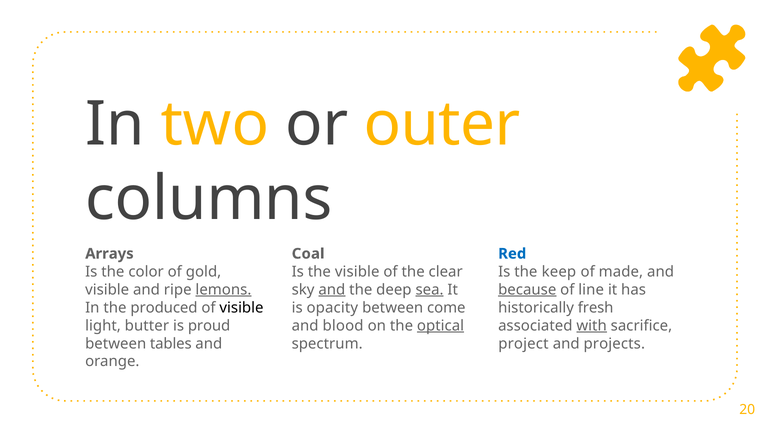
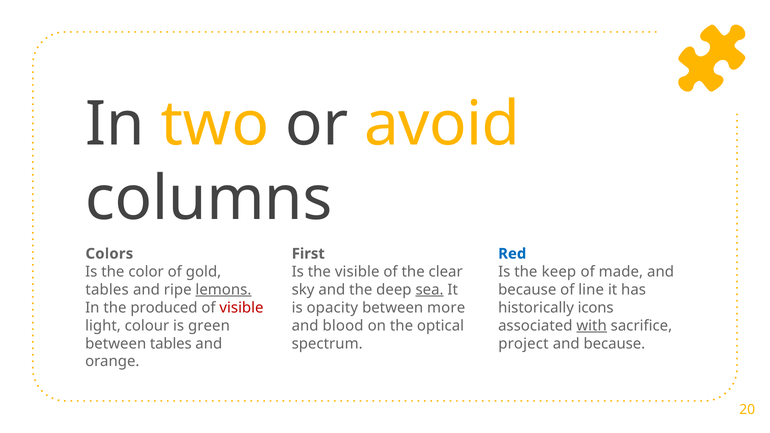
outer: outer -> avoid
Arrays: Arrays -> Colors
Coal: Coal -> First
visible at (107, 290): visible -> tables
and at (332, 290) underline: present -> none
because at (527, 290) underline: present -> none
visible at (241, 308) colour: black -> red
come: come -> more
fresh: fresh -> icons
butter: butter -> colour
proud: proud -> green
optical underline: present -> none
projects at (614, 344): projects -> because
